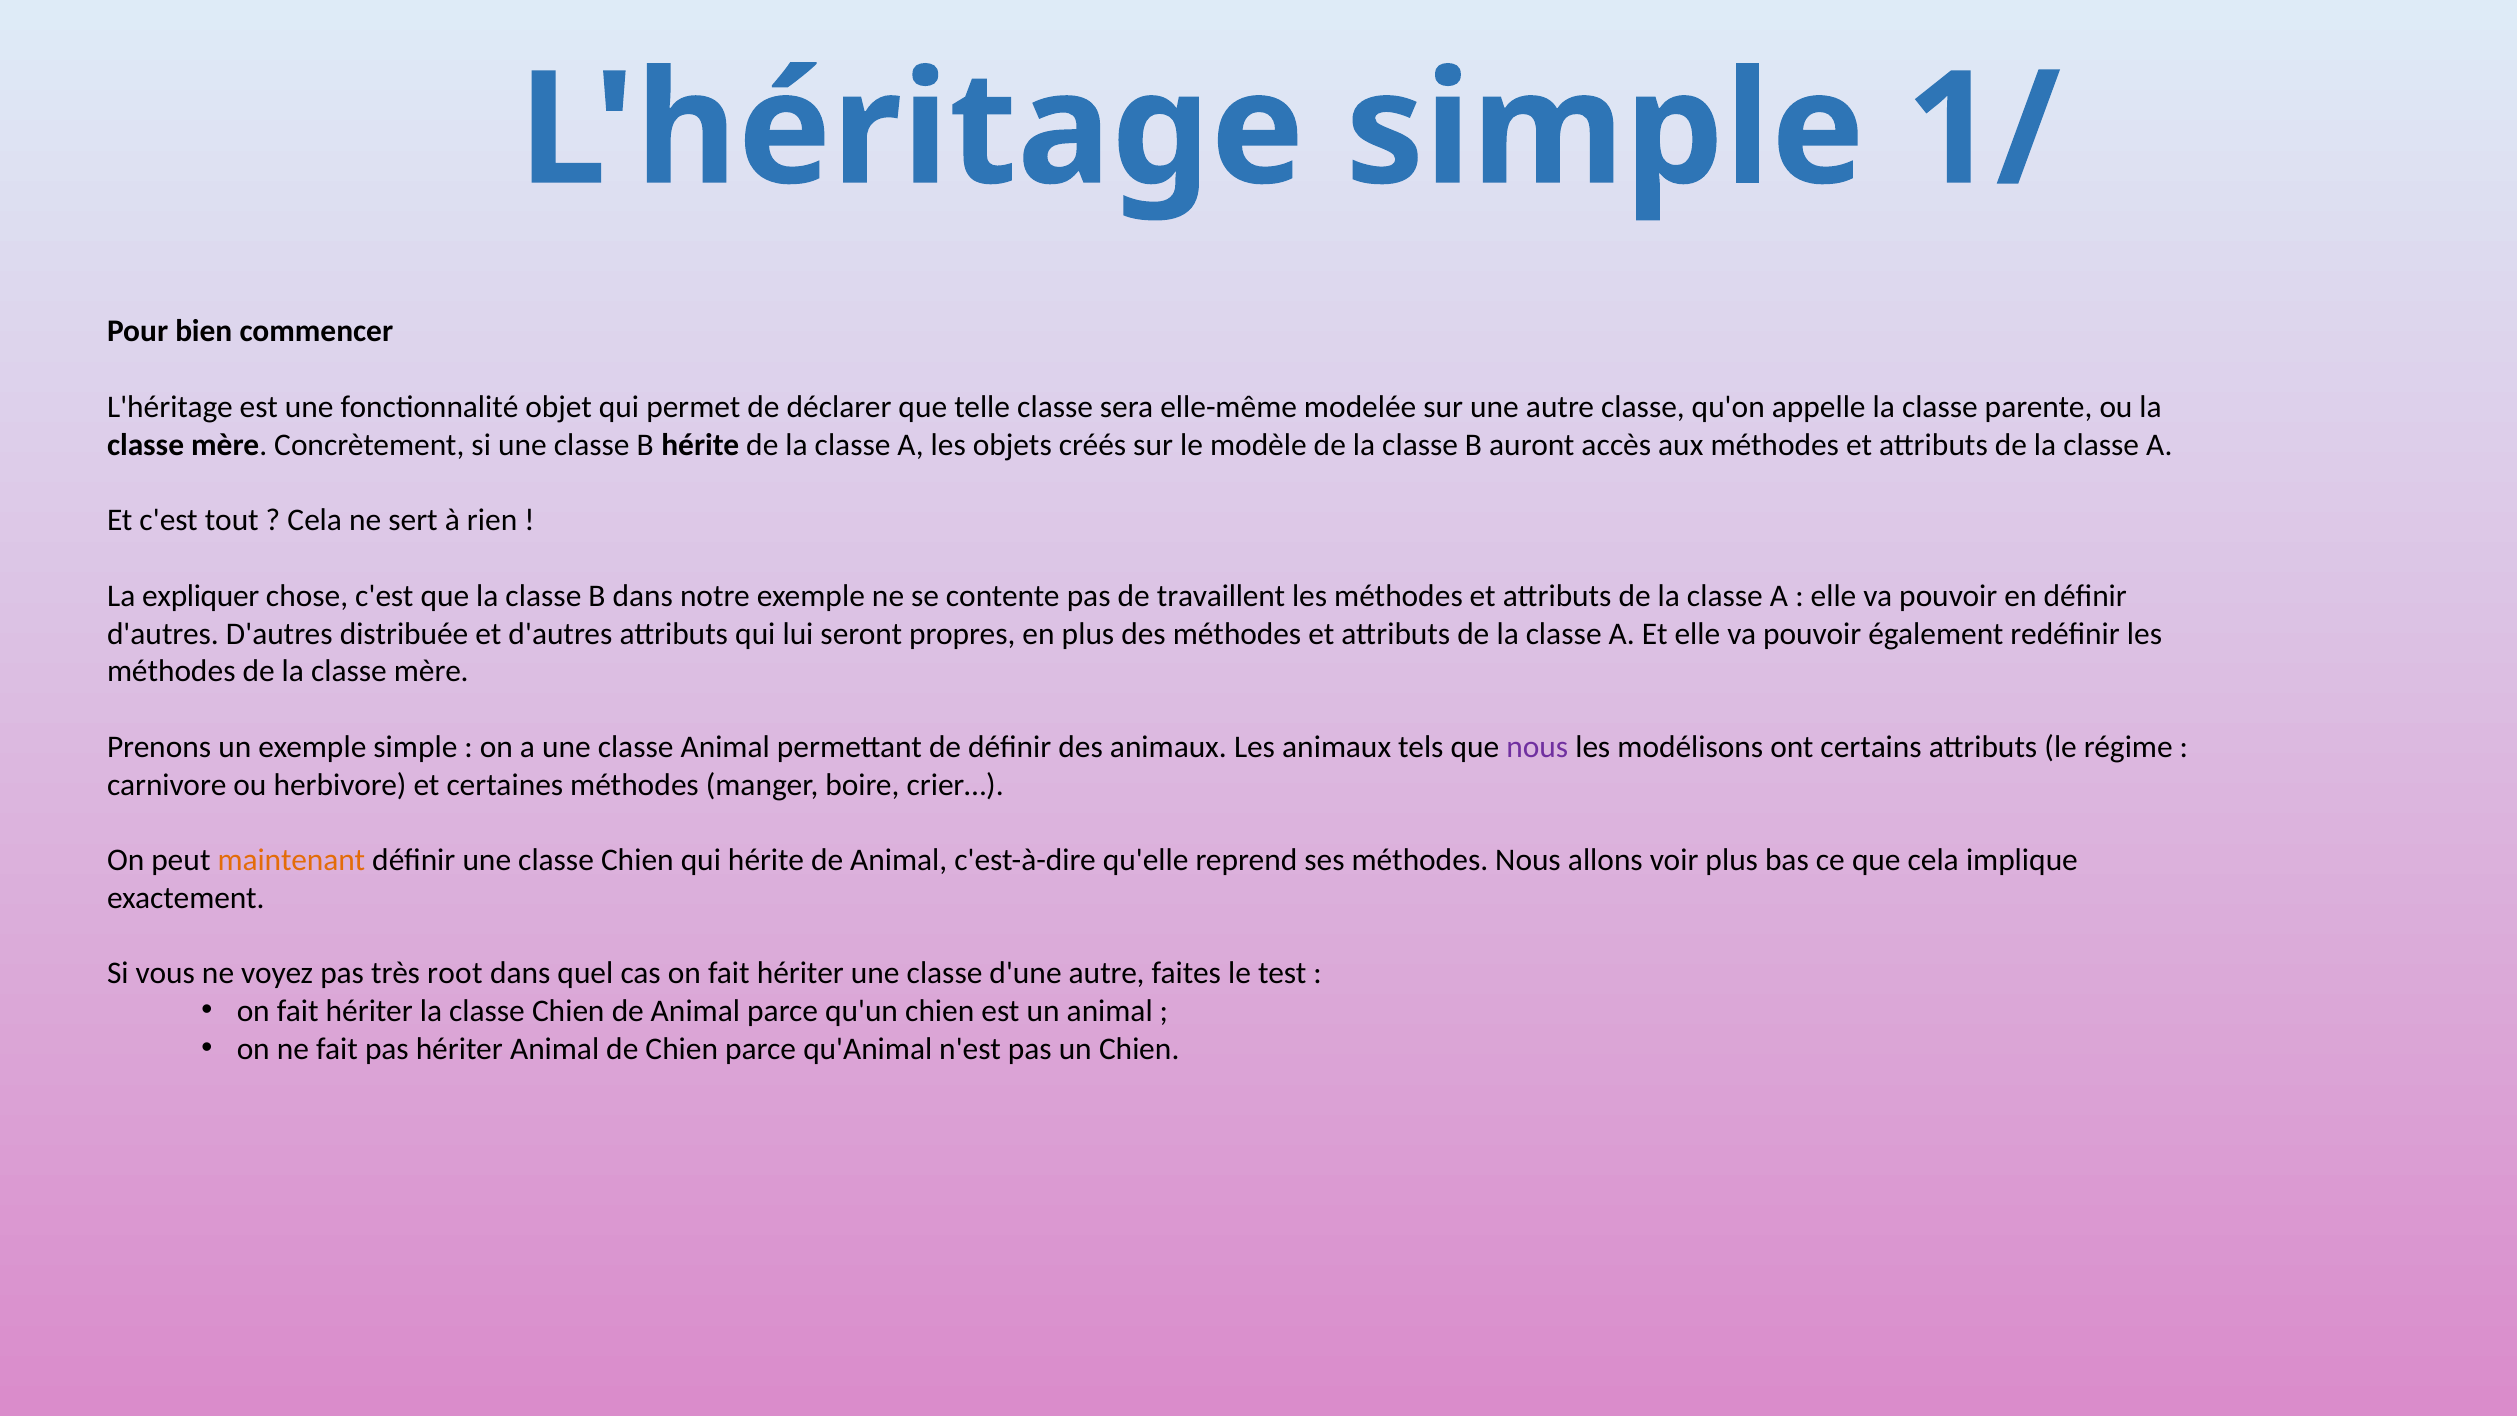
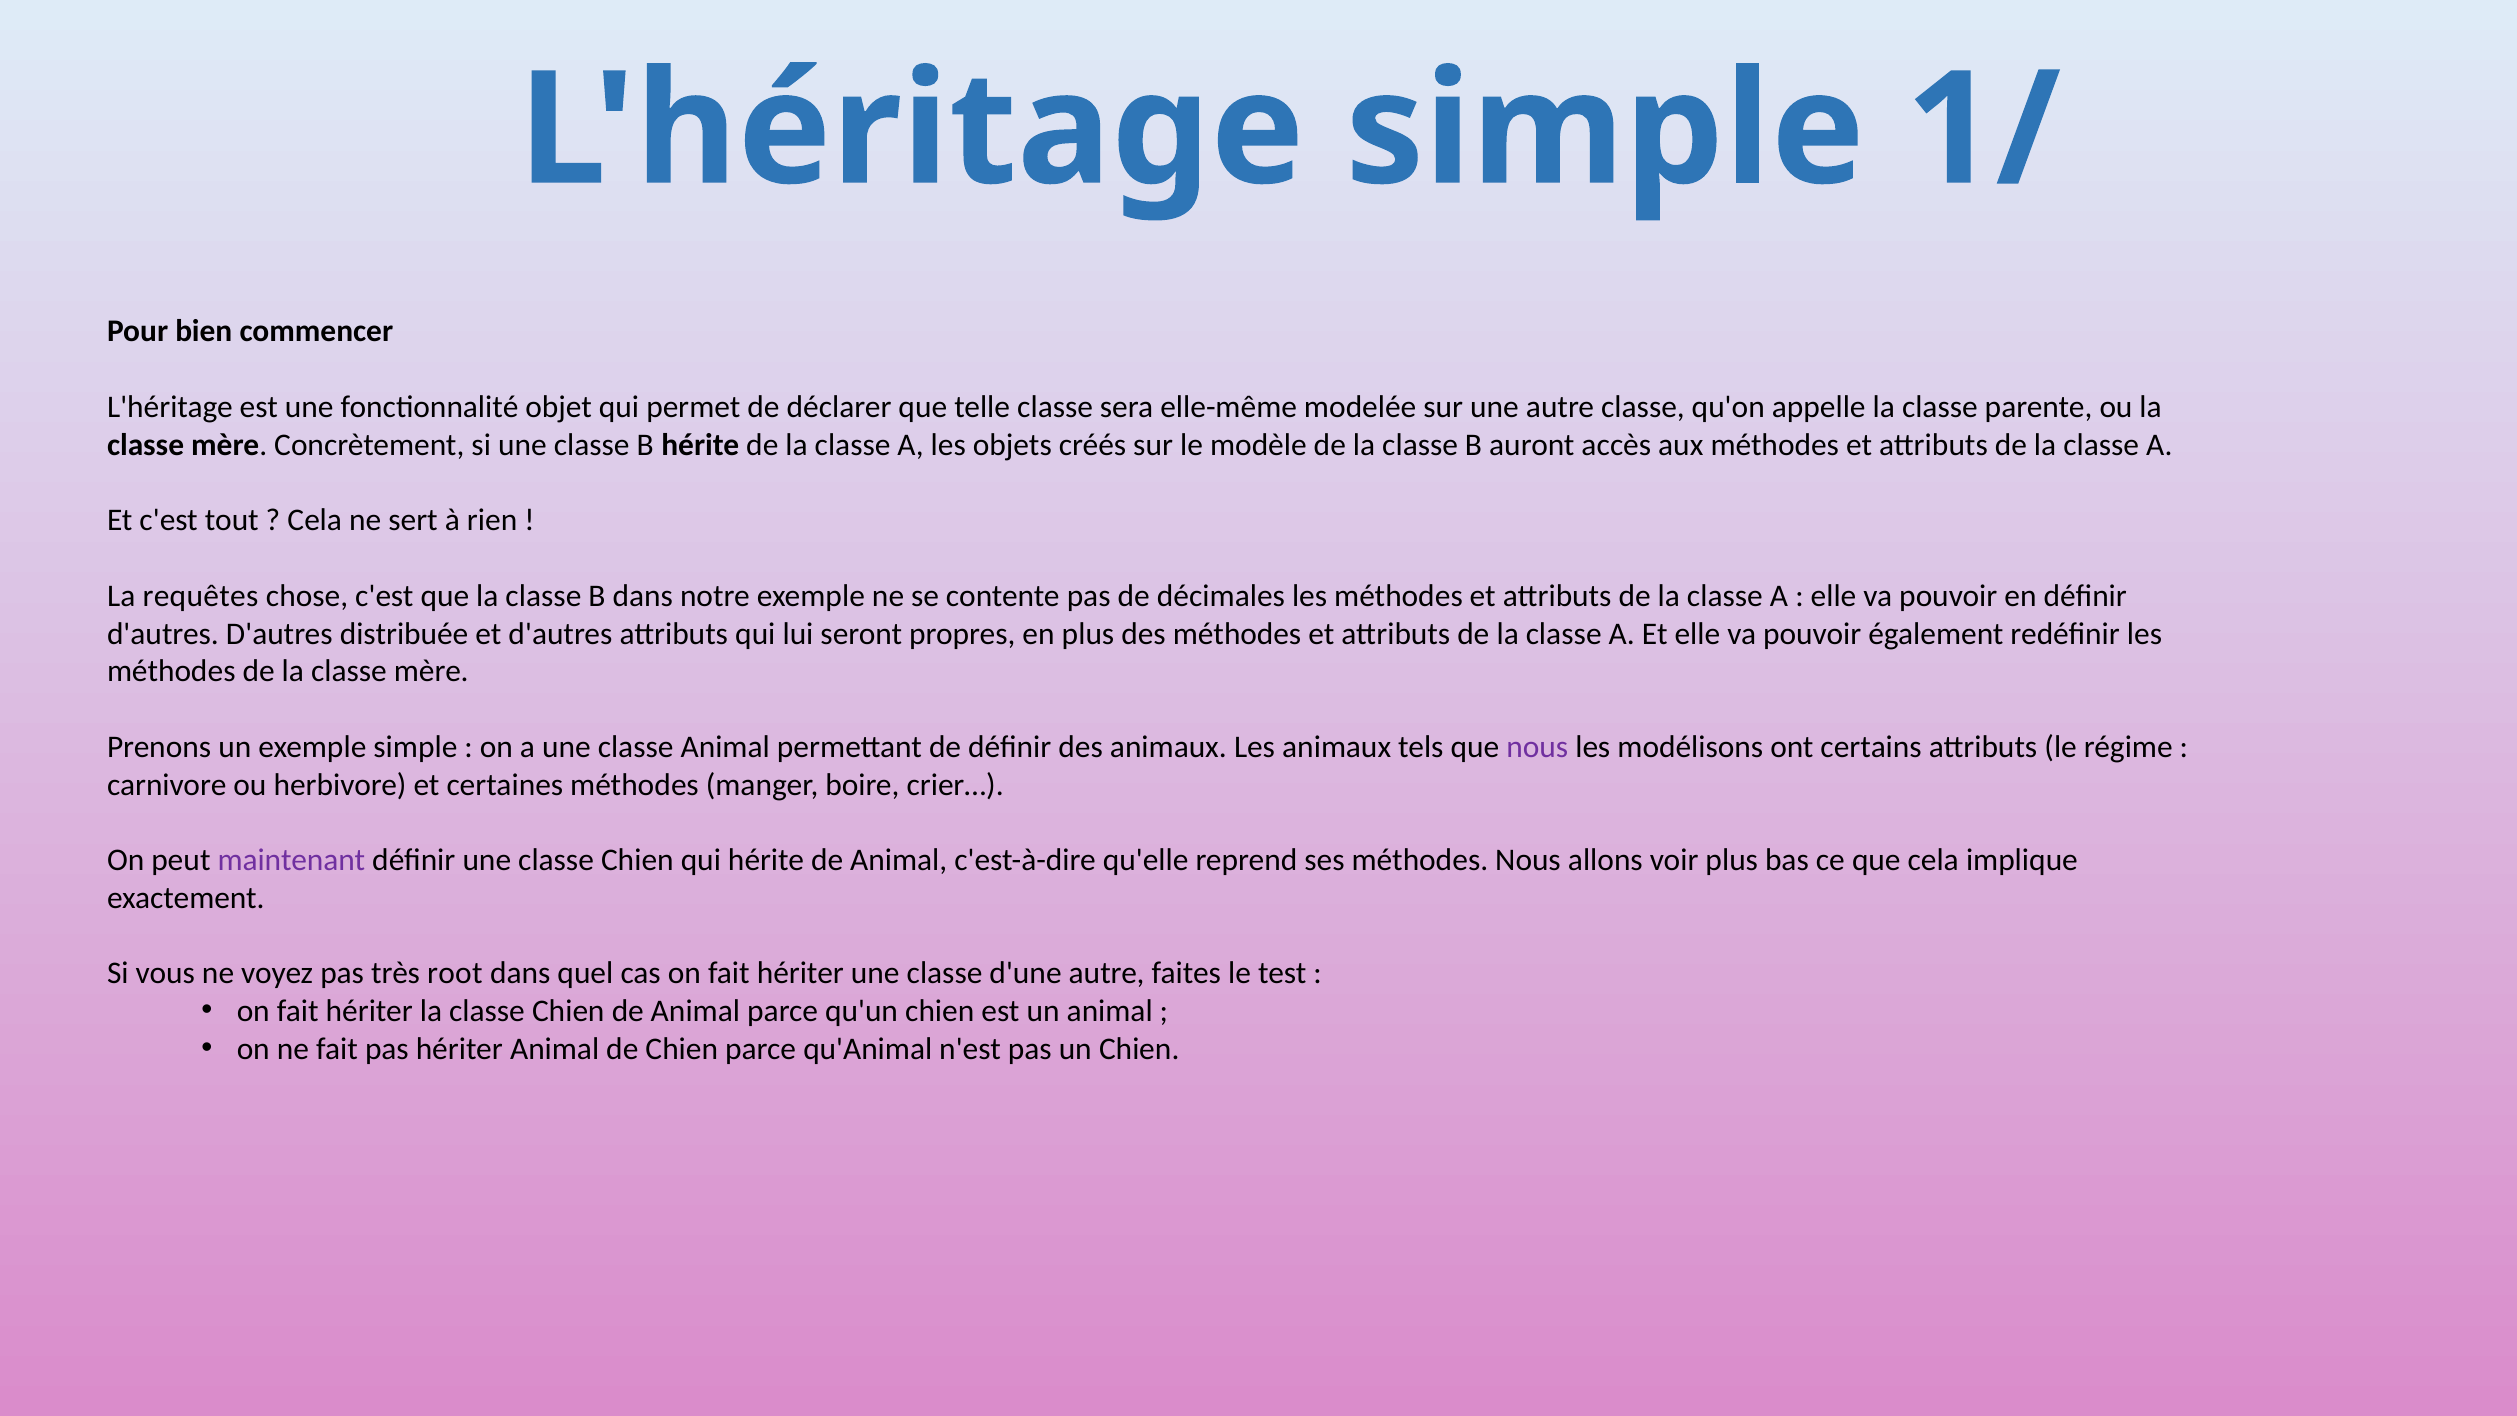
expliquer: expliquer -> requêtes
travaillent: travaillent -> décimales
maintenant colour: orange -> purple
